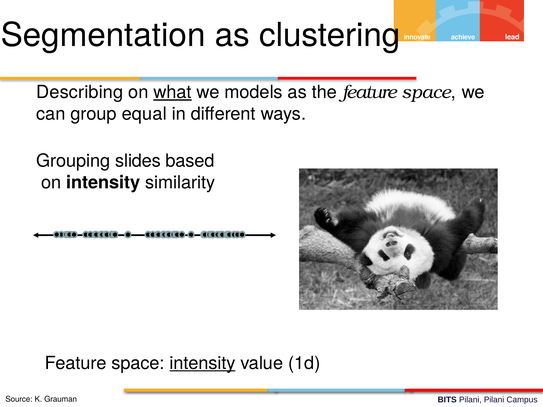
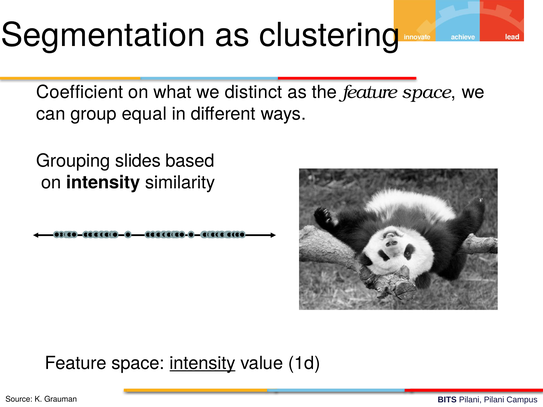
Describing: Describing -> Coefficient
what underline: present -> none
models: models -> distinct
